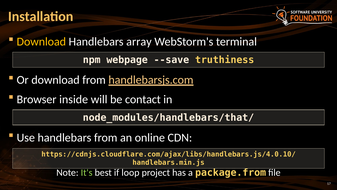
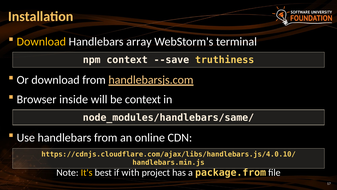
npm webpage: webpage -> context
be contact: contact -> context
node_modules/handlebars/that/: node_modules/handlebars/that/ -> node_modules/handlebars/same/
It's colour: light green -> yellow
loop: loop -> with
